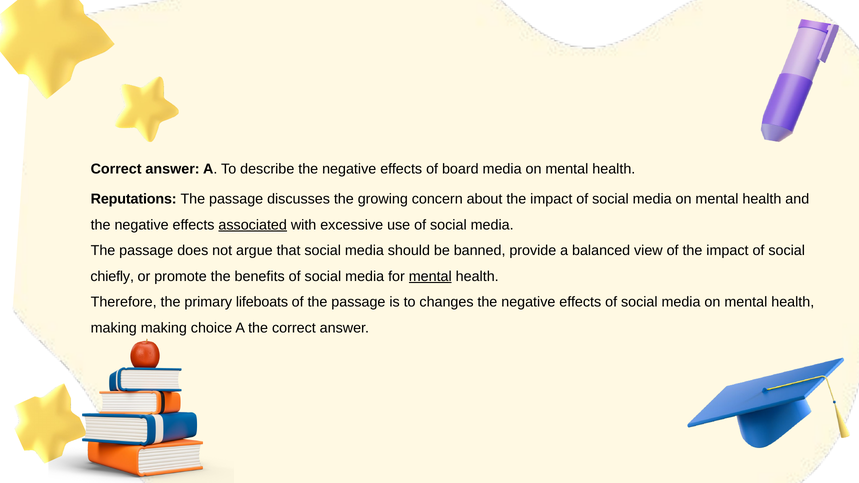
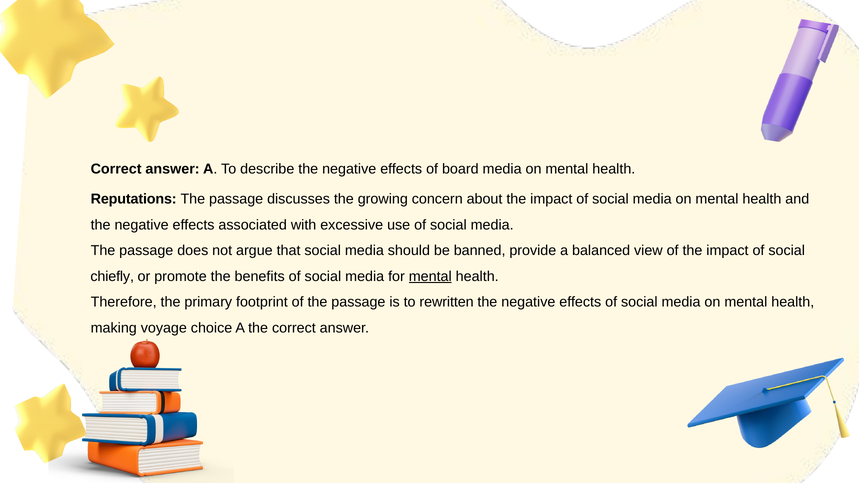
associated underline: present -> none
lifeboats: lifeboats -> footprint
changes: changes -> rewritten
making making: making -> voyage
